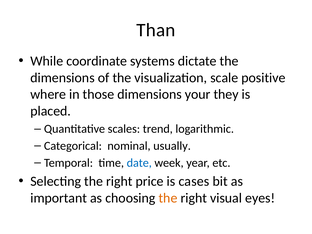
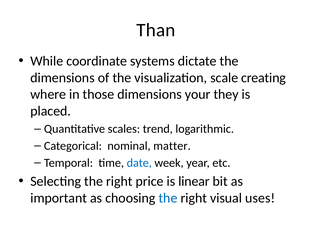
positive: positive -> creating
usually: usually -> matter
cases: cases -> linear
the at (168, 198) colour: orange -> blue
eyes: eyes -> uses
